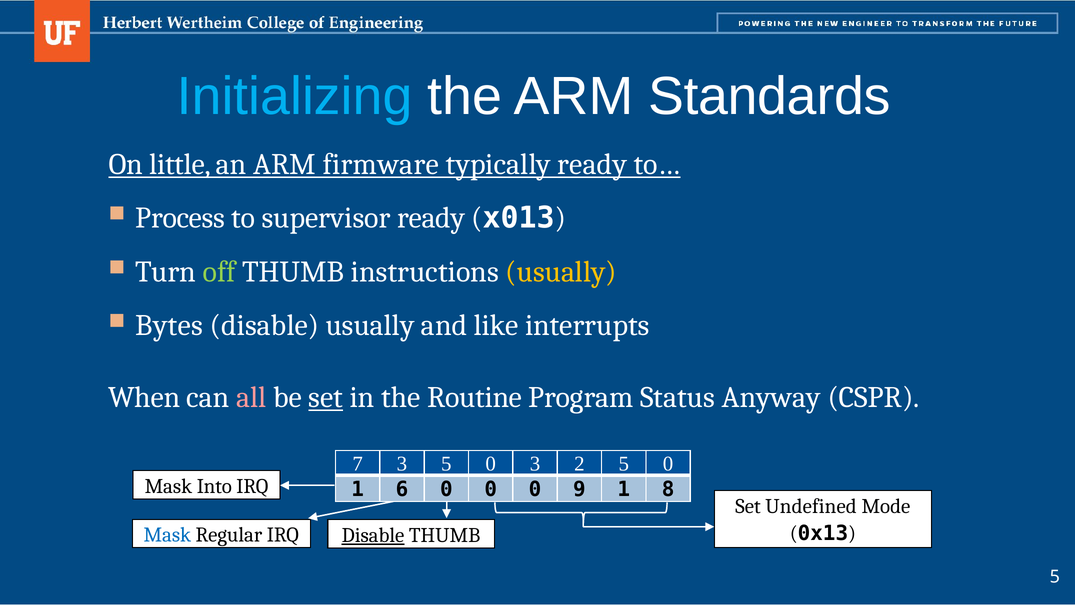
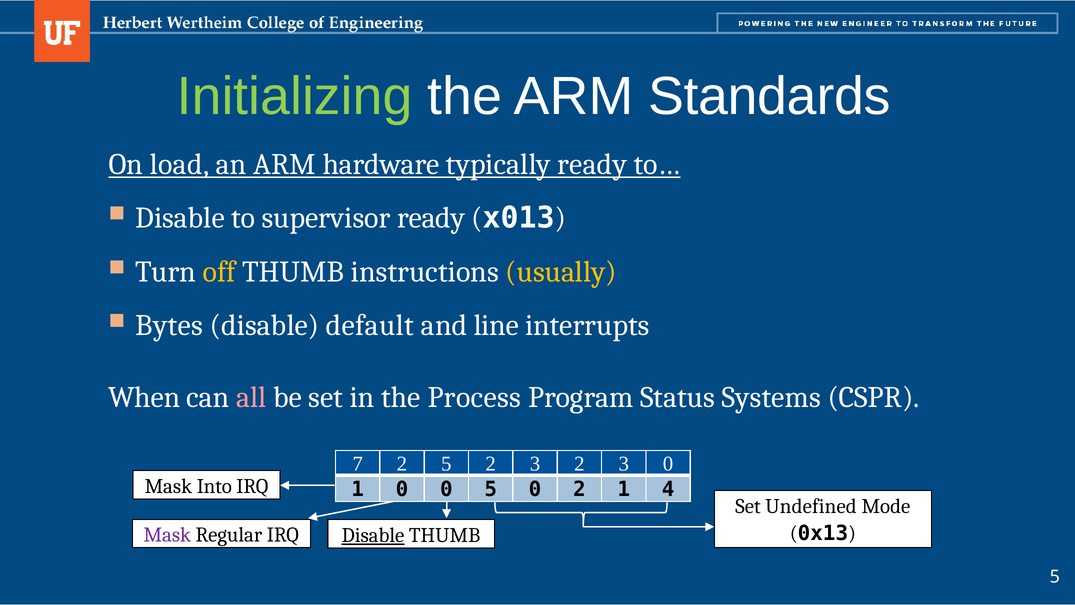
Initializing colour: light blue -> light green
little: little -> load
firmware: firmware -> hardware
Process at (180, 218): Process -> Disable
off colour: light green -> yellow
disable usually: usually -> default
like: like -> line
set at (326, 397) underline: present -> none
Routine: Routine -> Process
Anyway: Anyway -> Systems
7 3: 3 -> 2
0 at (491, 464): 0 -> 2
3 2 5: 5 -> 3
1 6: 6 -> 0
0 at (491, 489): 0 -> 5
0 9: 9 -> 2
8: 8 -> 4
Mask at (167, 535) colour: blue -> purple
